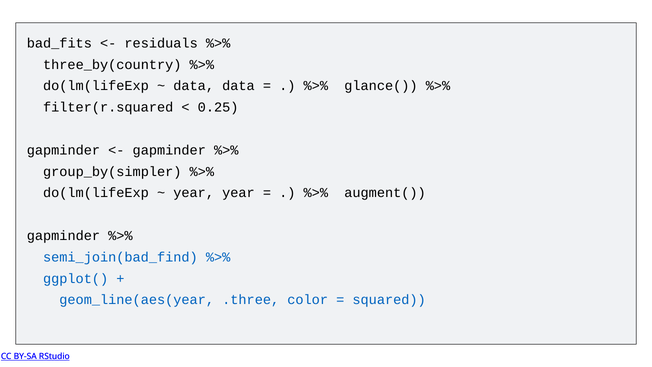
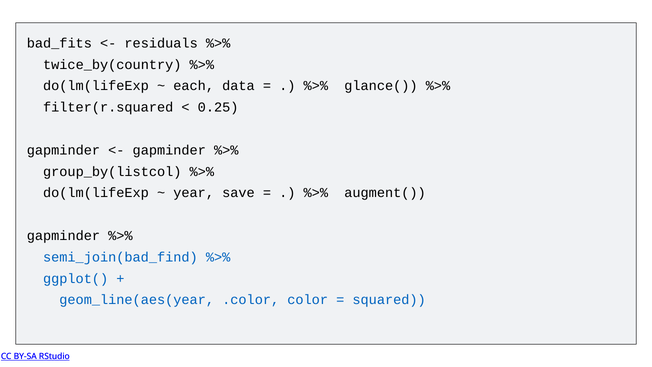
three_by(country: three_by(country -> twice_by(country
data at (194, 86): data -> each
group_by(simpler: group_by(simpler -> group_by(listcol
year year: year -> save
.three: .three -> .color
